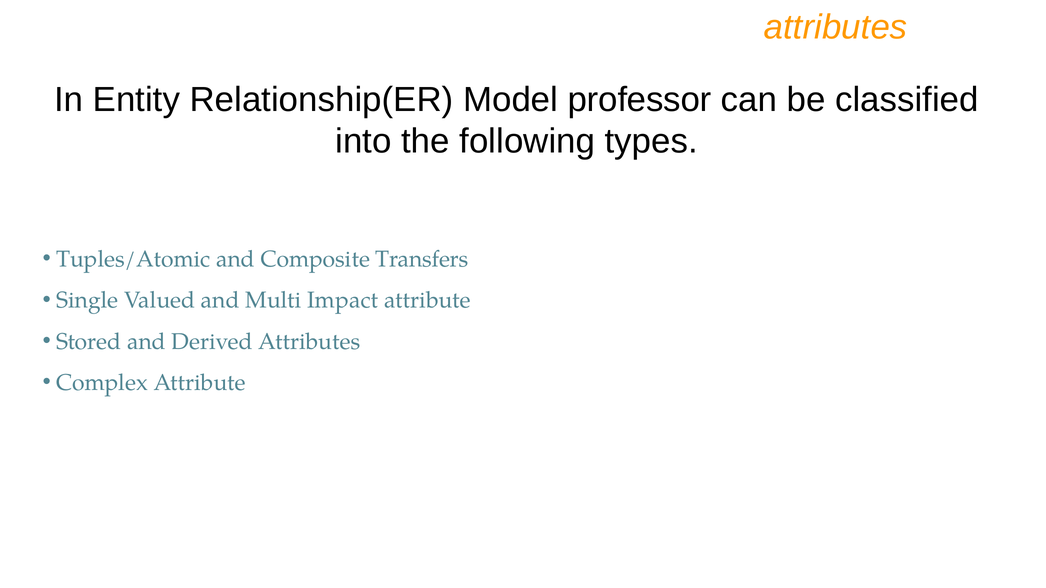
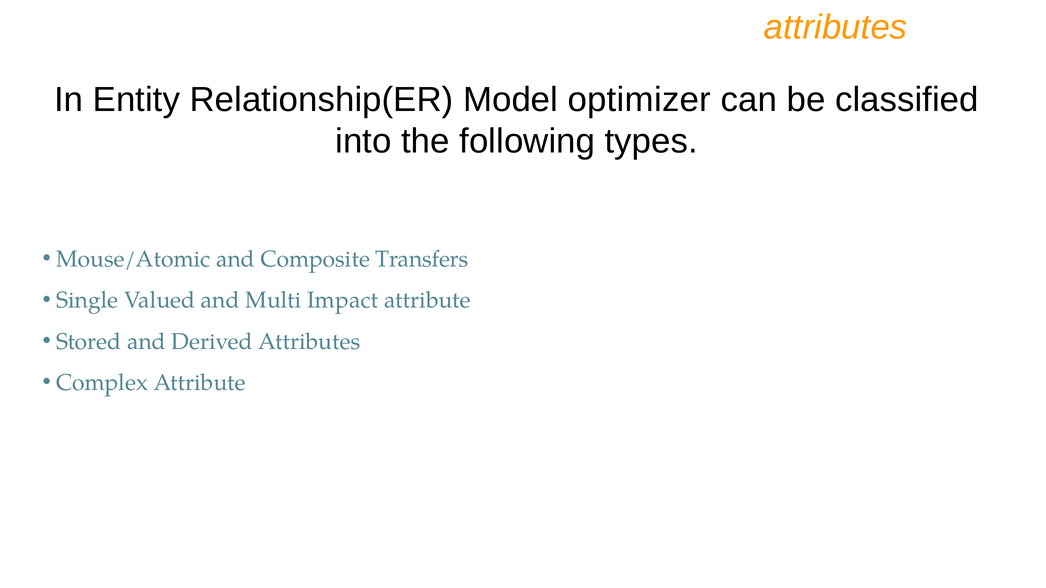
professor: professor -> optimizer
Tuples/Atomic: Tuples/Atomic -> Mouse/Atomic
